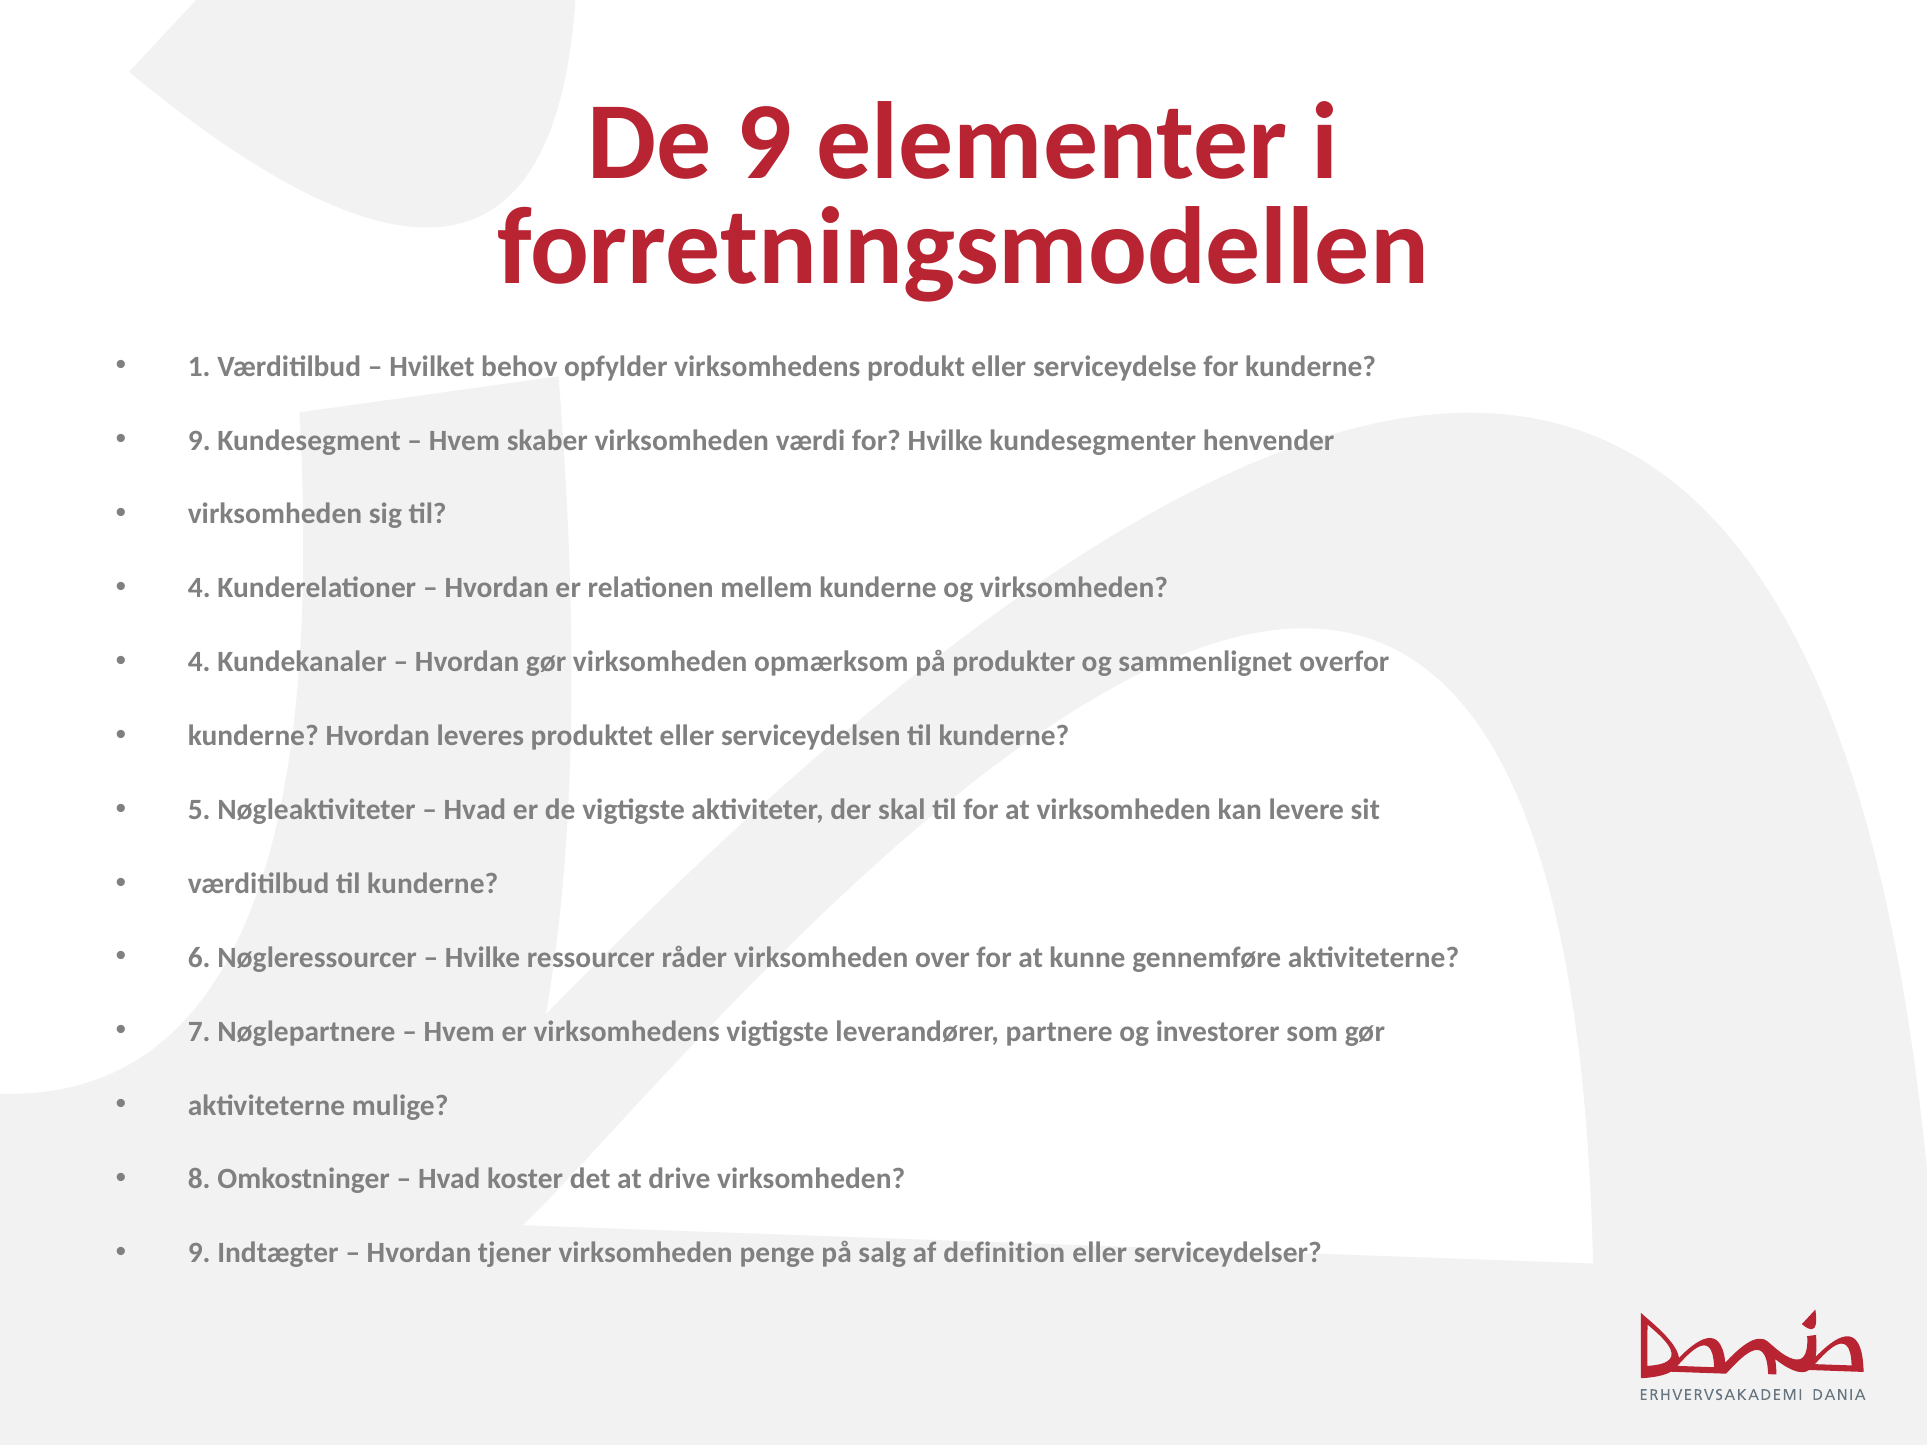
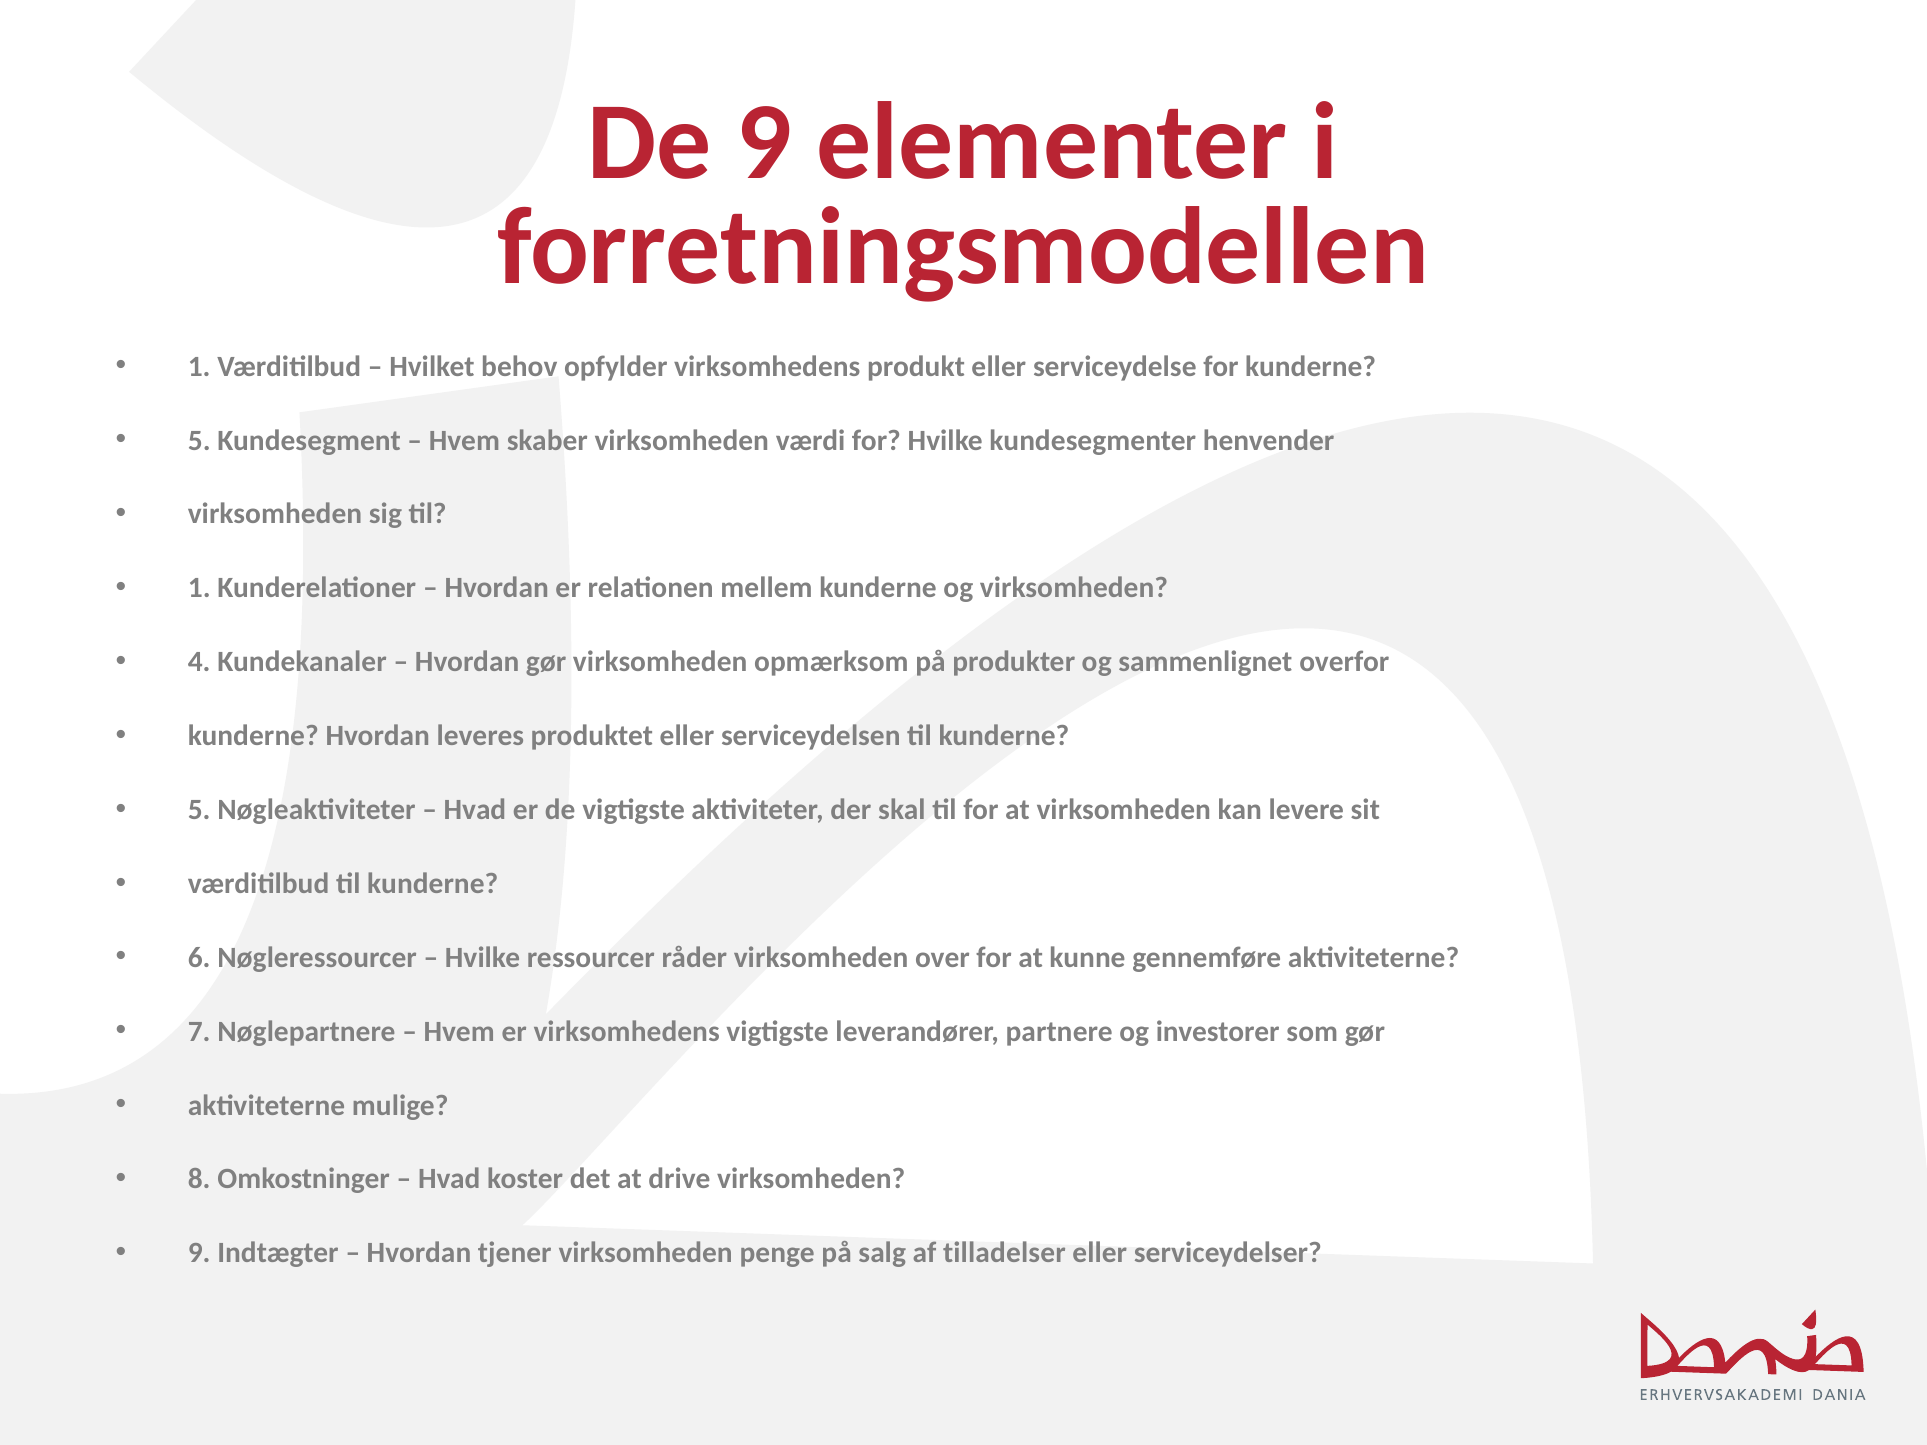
9 at (199, 440): 9 -> 5
4 at (199, 588): 4 -> 1
definition: definition -> tilladelser
